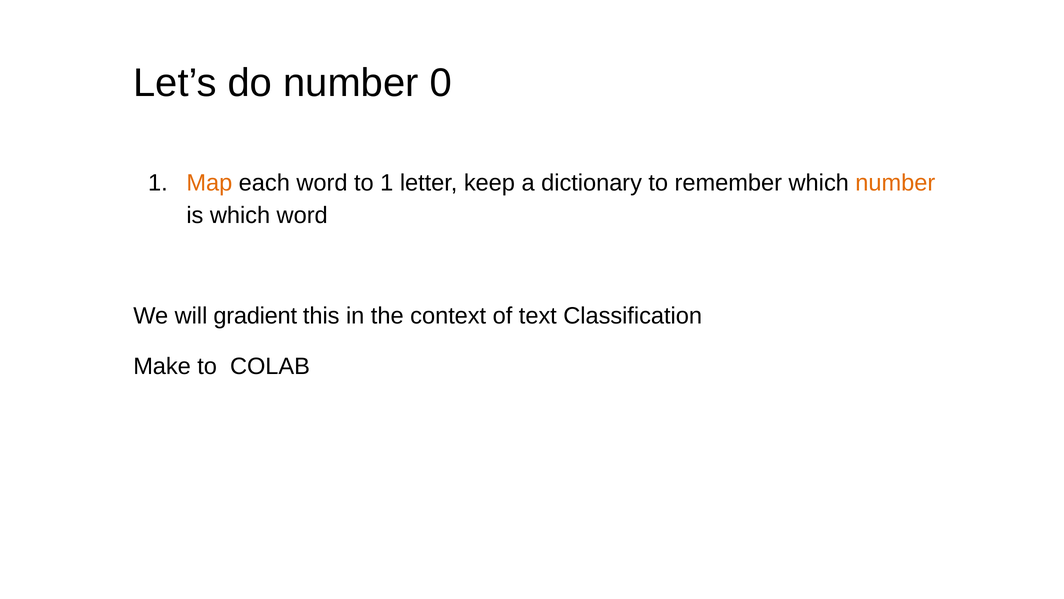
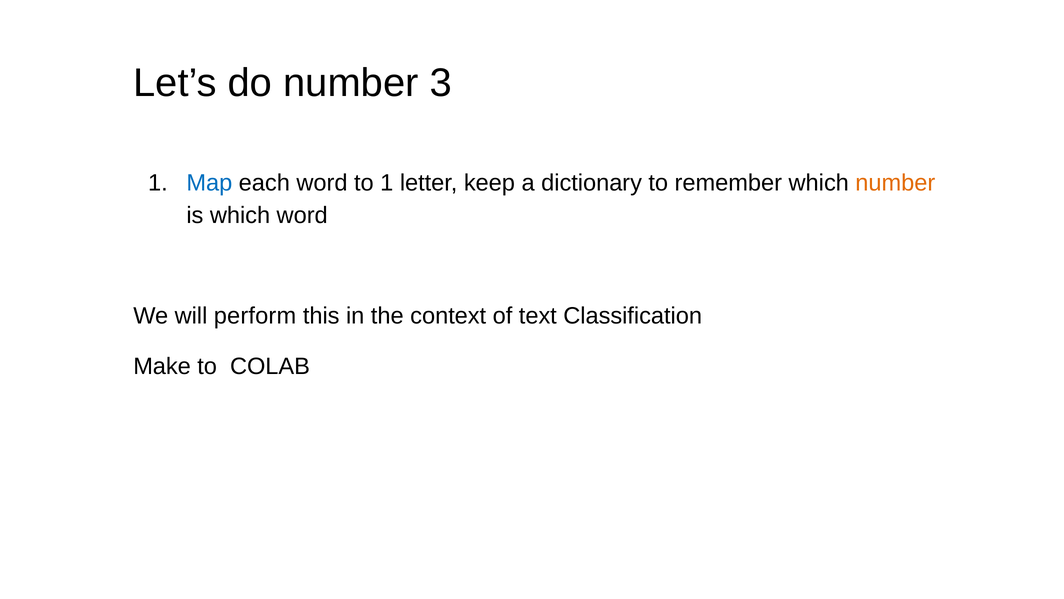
0: 0 -> 3
Map colour: orange -> blue
gradient: gradient -> perform
